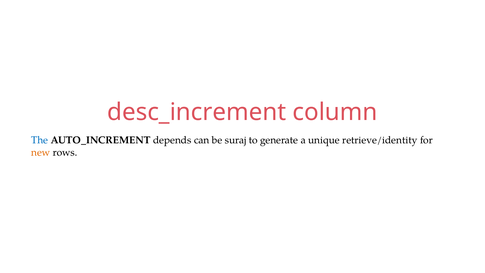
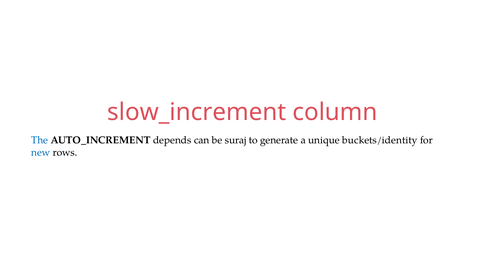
desc_increment: desc_increment -> slow_increment
retrieve/identity: retrieve/identity -> buckets/identity
new colour: orange -> blue
